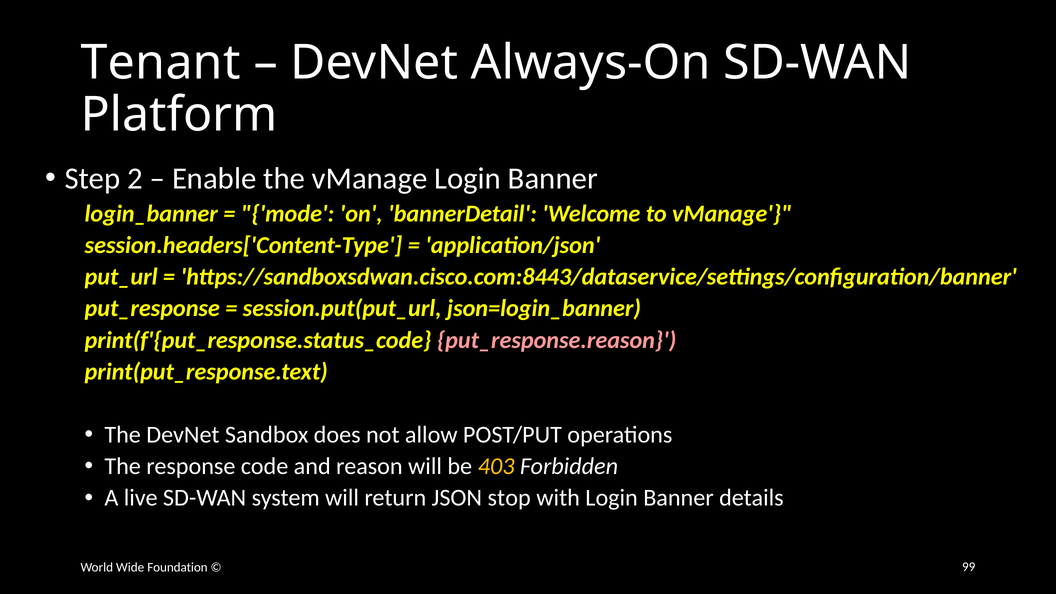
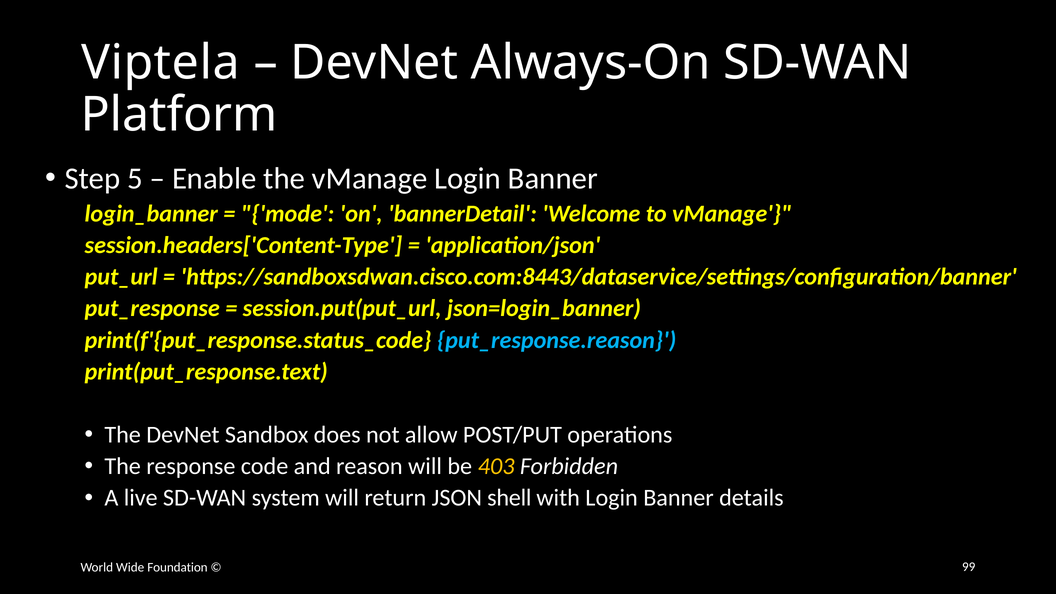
Tenant: Tenant -> Viptela
2: 2 -> 5
put_response.reason colour: pink -> light blue
stop: stop -> shell
